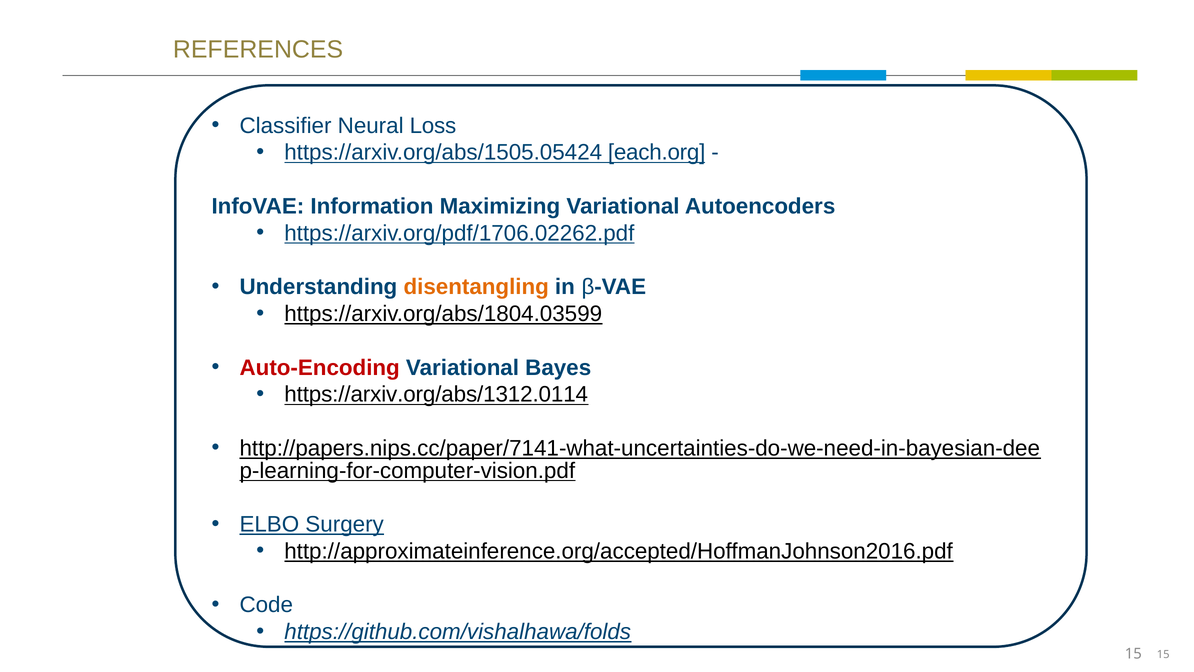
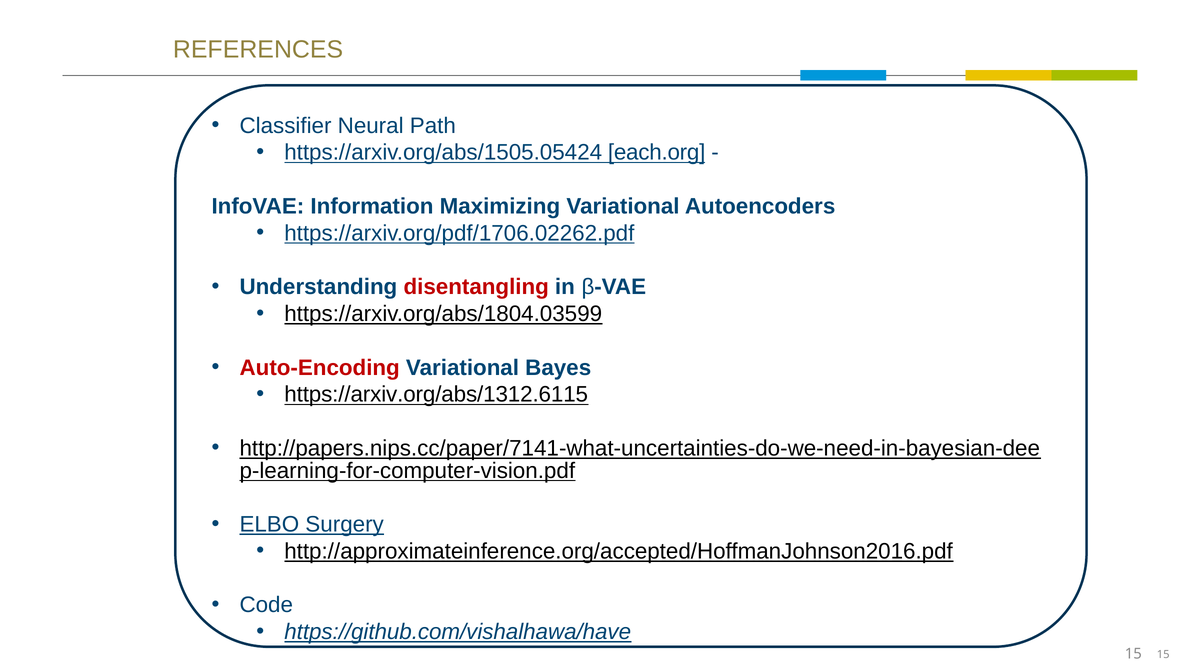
Loss: Loss -> Path
disentangling colour: orange -> red
https://arxiv.org/abs/1312.0114: https://arxiv.org/abs/1312.0114 -> https://arxiv.org/abs/1312.6115
https://github.com/vishalhawa/folds: https://github.com/vishalhawa/folds -> https://github.com/vishalhawa/have
